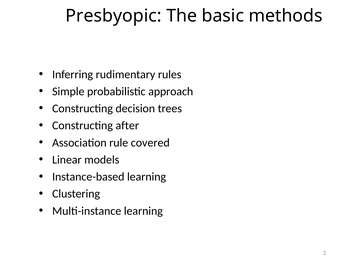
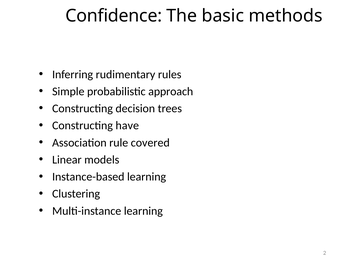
Presbyopic: Presbyopic -> Confidence
after: after -> have
